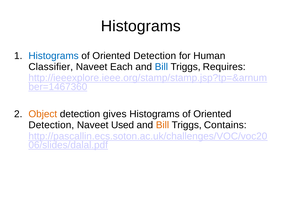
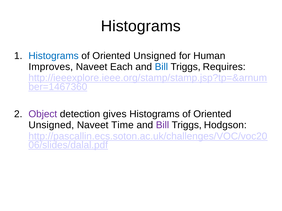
Detection at (155, 56): Detection -> Unsigned
Classifier: Classifier -> Improves
Object colour: orange -> purple
Detection at (51, 125): Detection -> Unsigned
Used: Used -> Time
Bill at (162, 125) colour: orange -> purple
Contains: Contains -> Hodgson
